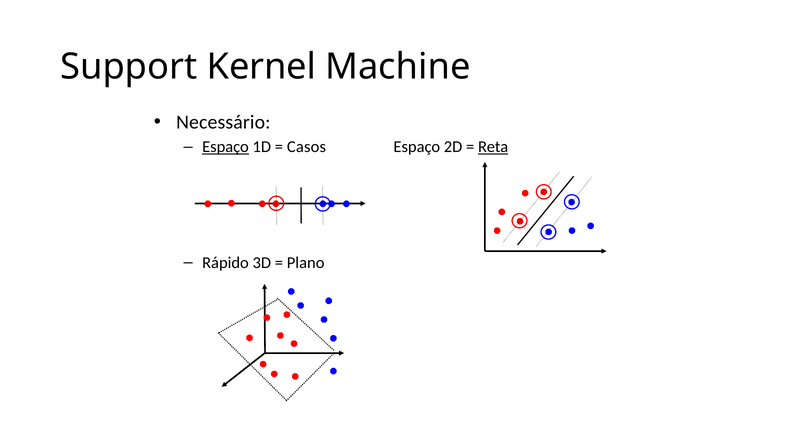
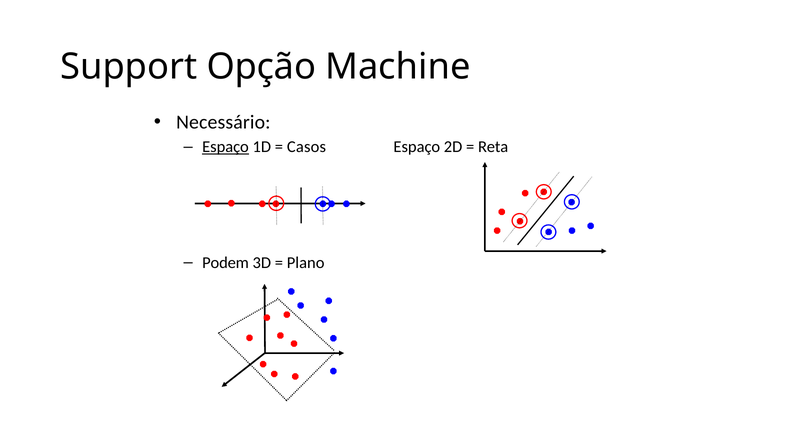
Kernel: Kernel -> Opção
Reta underline: present -> none
Rápido: Rápido -> Podem
